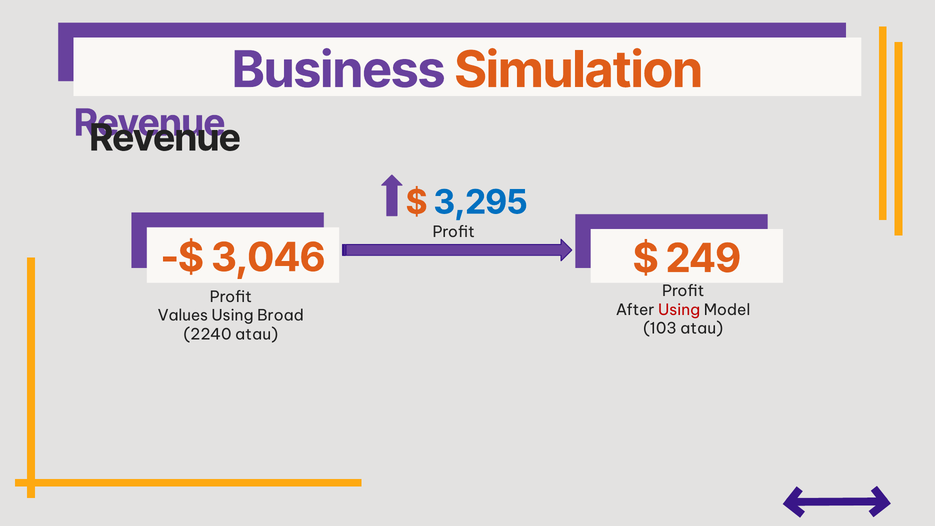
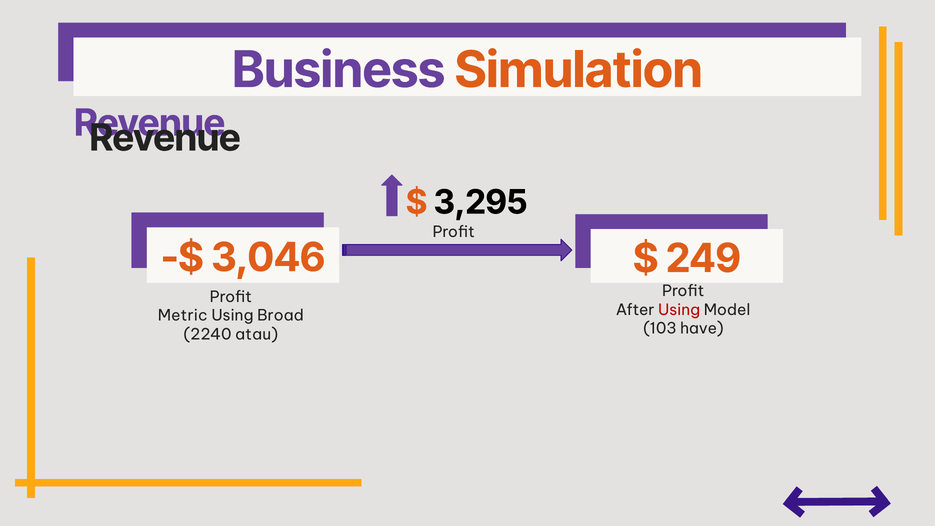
3,295 colour: blue -> black
Values: Values -> Metric
103 atau: atau -> have
